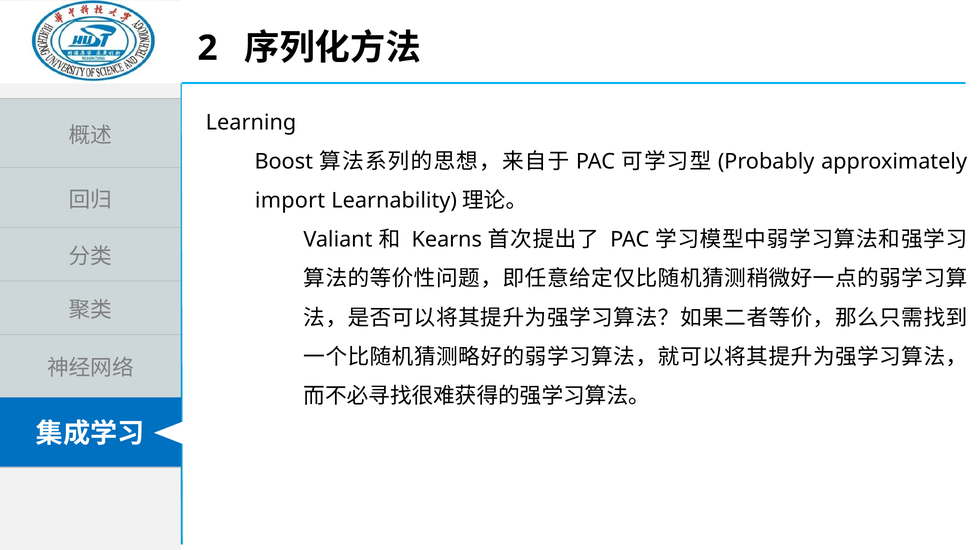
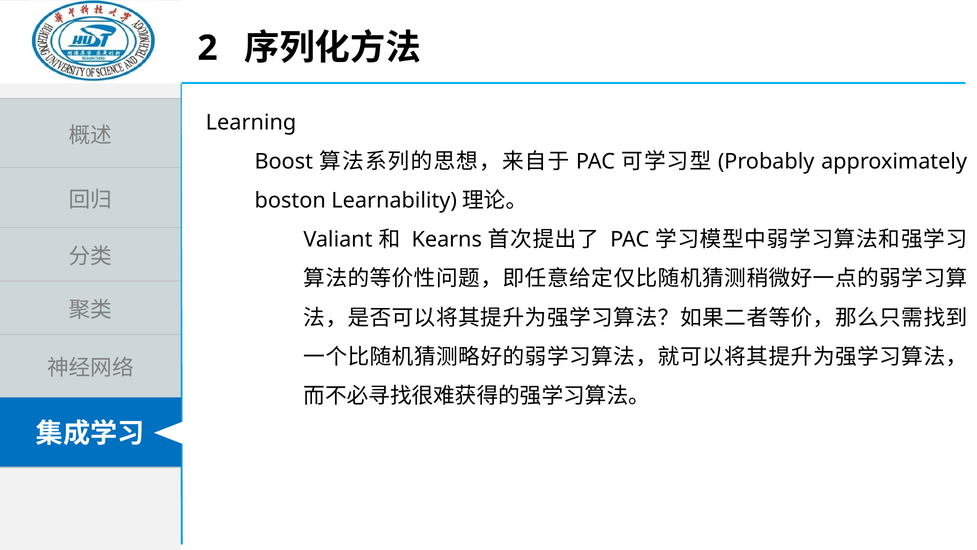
import: import -> boston
